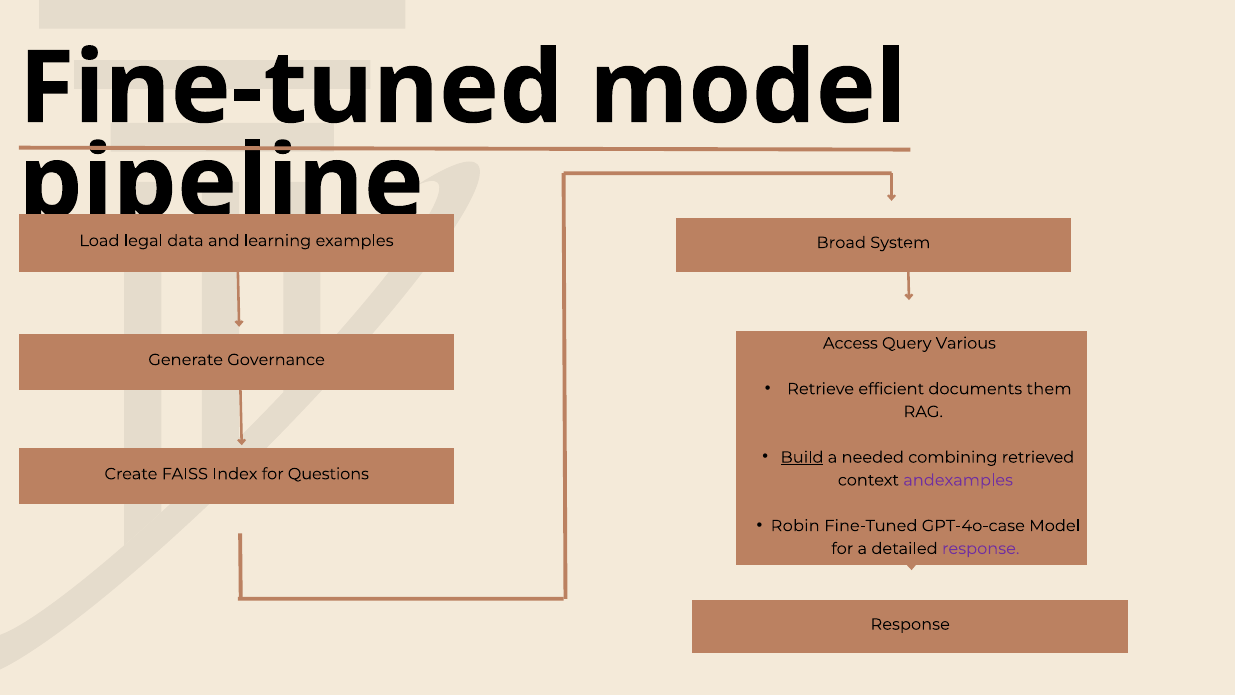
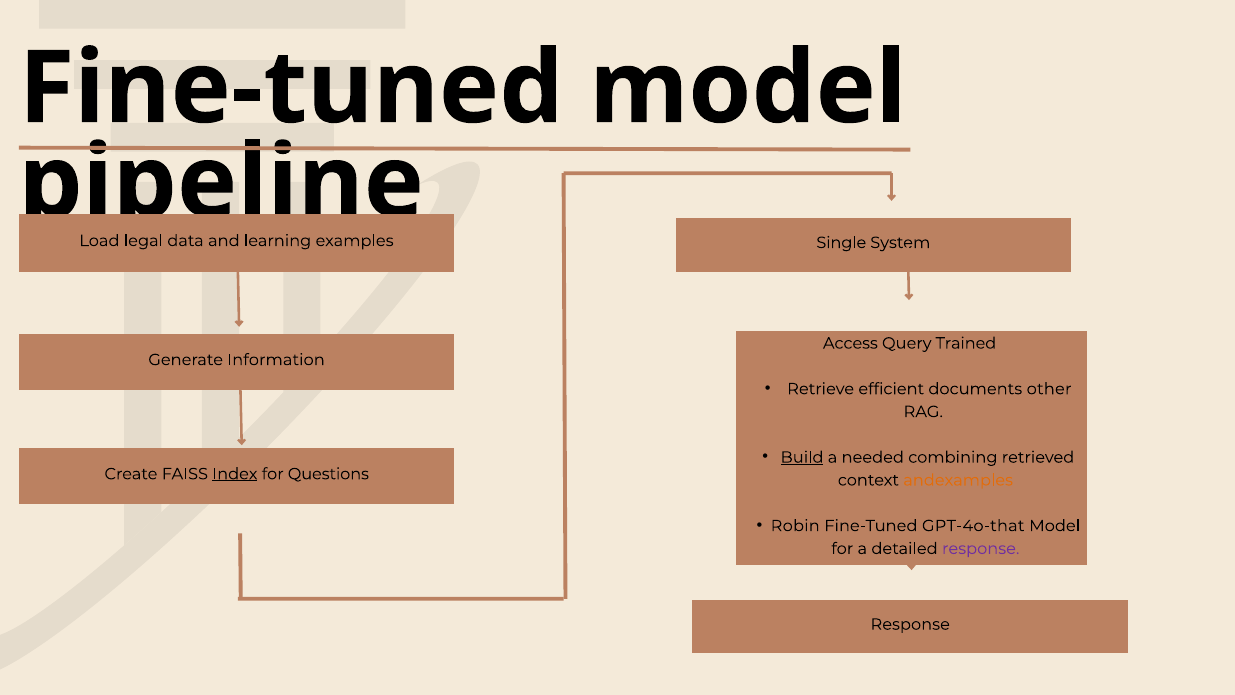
Broad: Broad -> Single
Various: Various -> Trained
Governance: Governance -> Information
them: them -> other
Index underline: none -> present
andexamples colour: purple -> orange
GPT-4o-case: GPT-4o-case -> GPT-4o-that
